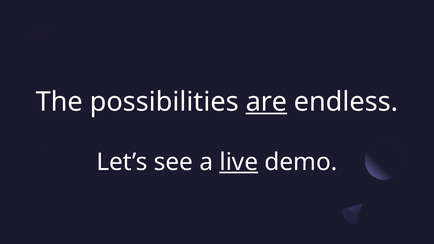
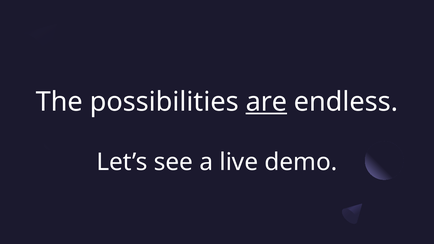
live underline: present -> none
